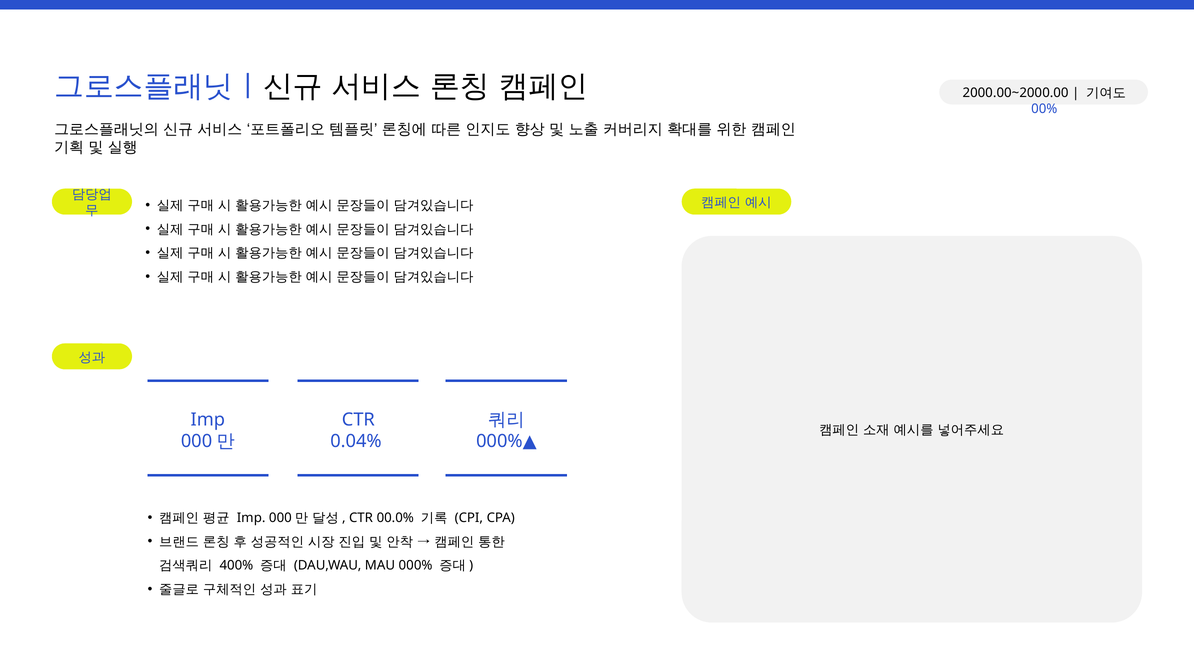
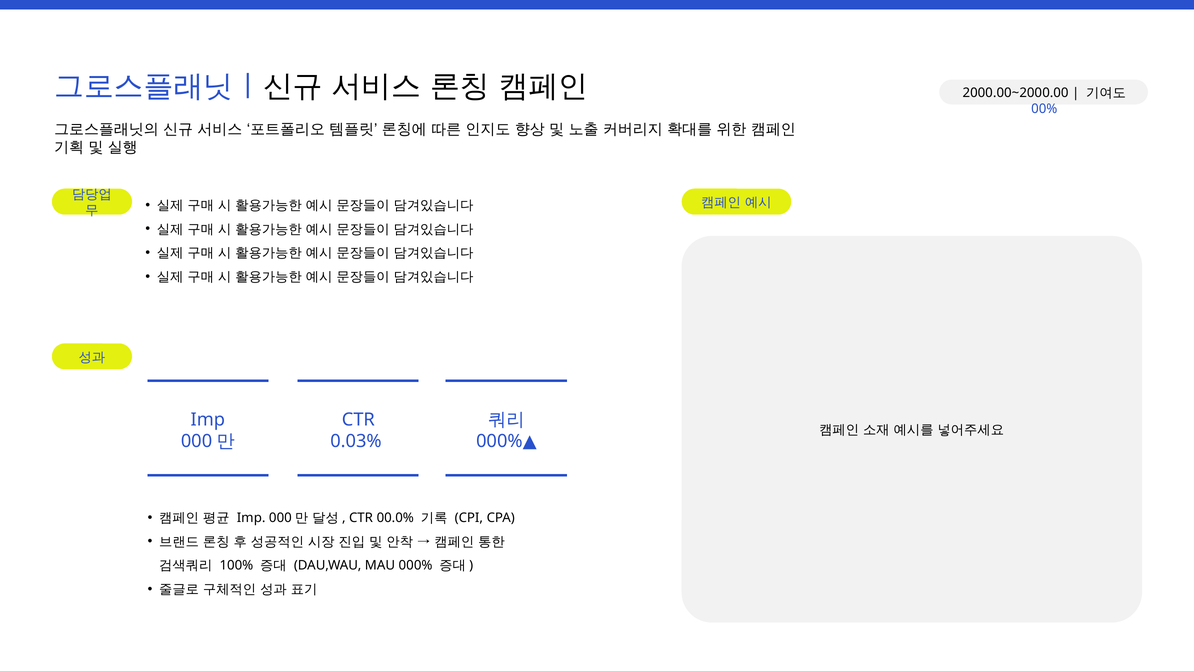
0.04%: 0.04% -> 0.03%
400%: 400% -> 100%
